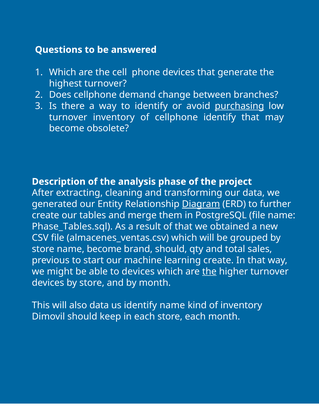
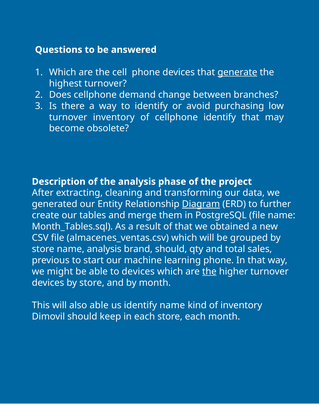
generate underline: none -> present
purchasing underline: present -> none
Phase_Tables.sql: Phase_Tables.sql -> Month_Tables.sql
name become: become -> analysis
learning create: create -> phone
also data: data -> able
